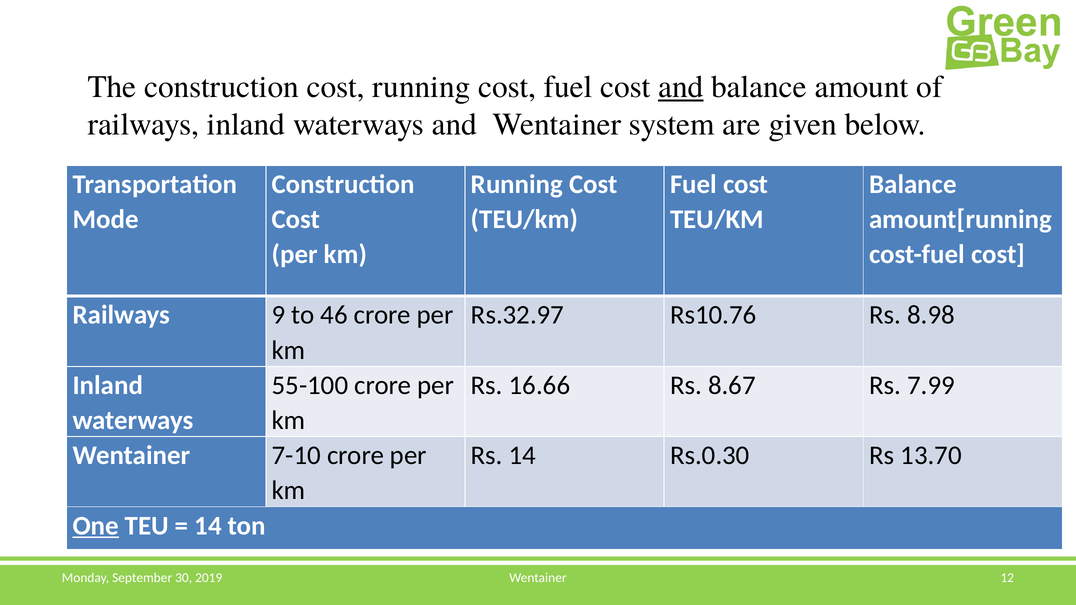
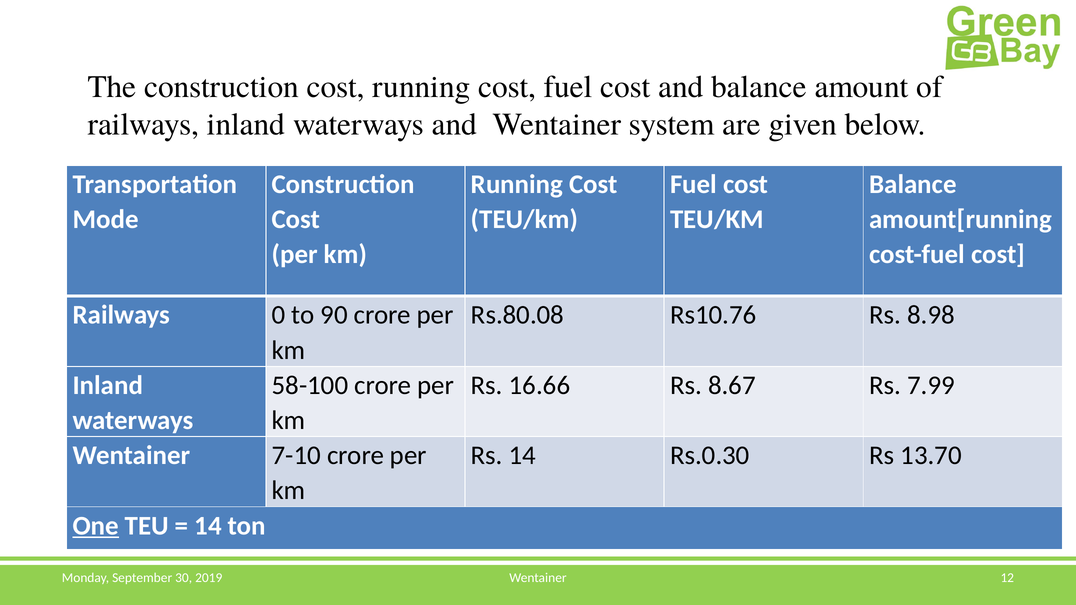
and at (681, 87) underline: present -> none
9: 9 -> 0
46: 46 -> 90
Rs.32.97: Rs.32.97 -> Rs.80.08
55-100: 55-100 -> 58-100
